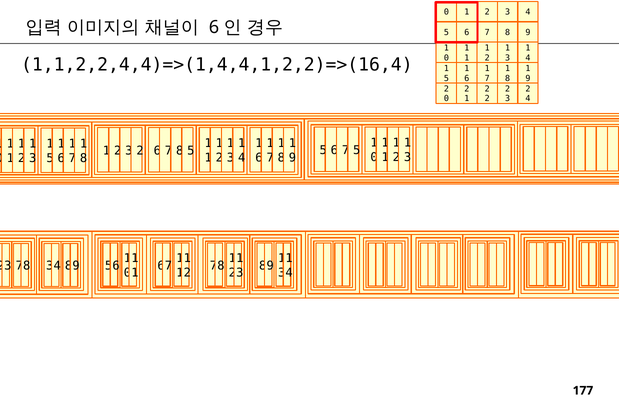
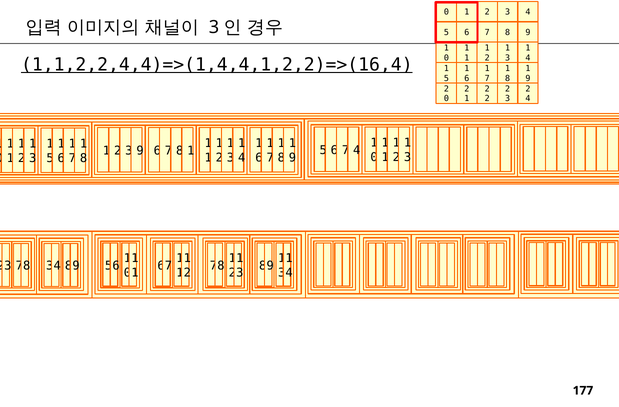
6 at (214, 27): 6 -> 3
1,1,2,2,4,4)=>(1,4,4,1,2,2)=>(16,4 underline: none -> present
5 at (357, 150): 5 -> 4
2 at (140, 150): 2 -> 9
5 at (191, 150): 5 -> 1
